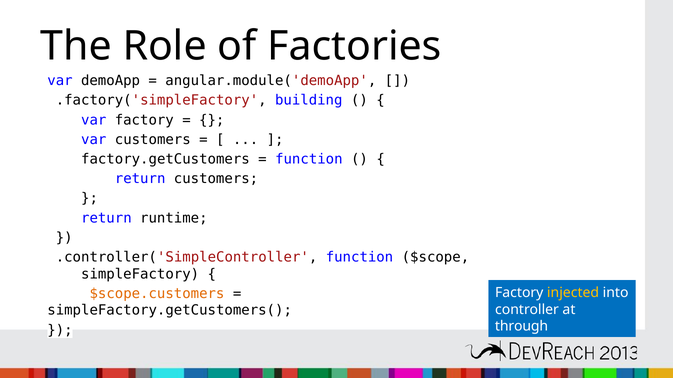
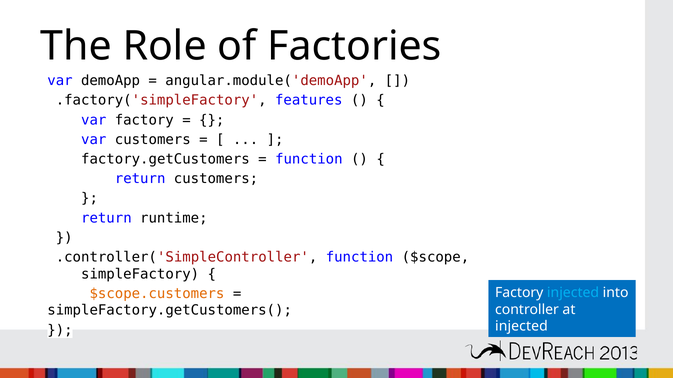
building: building -> features
injected at (573, 293) colour: yellow -> light blue
through at (522, 327): through -> injected
